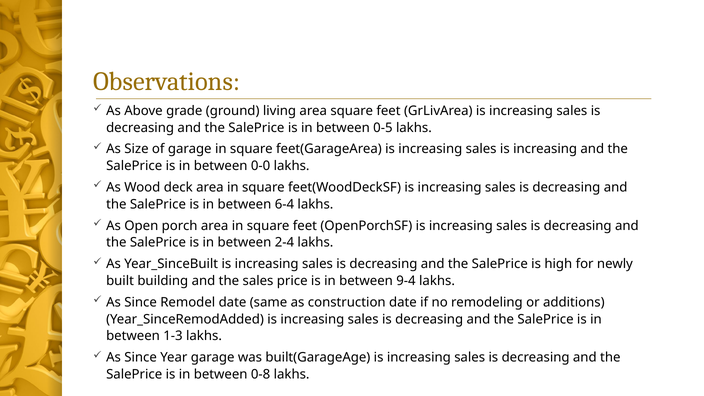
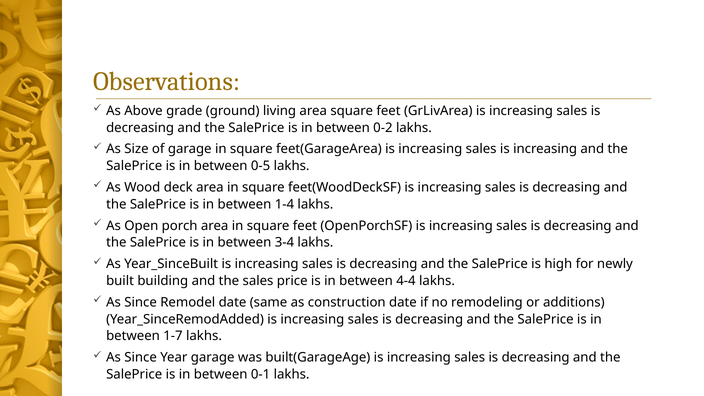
0-5: 0-5 -> 0-2
0-0: 0-0 -> 0-5
6-4: 6-4 -> 1-4
2-4: 2-4 -> 3-4
9-4: 9-4 -> 4-4
1-3: 1-3 -> 1-7
0-8: 0-8 -> 0-1
